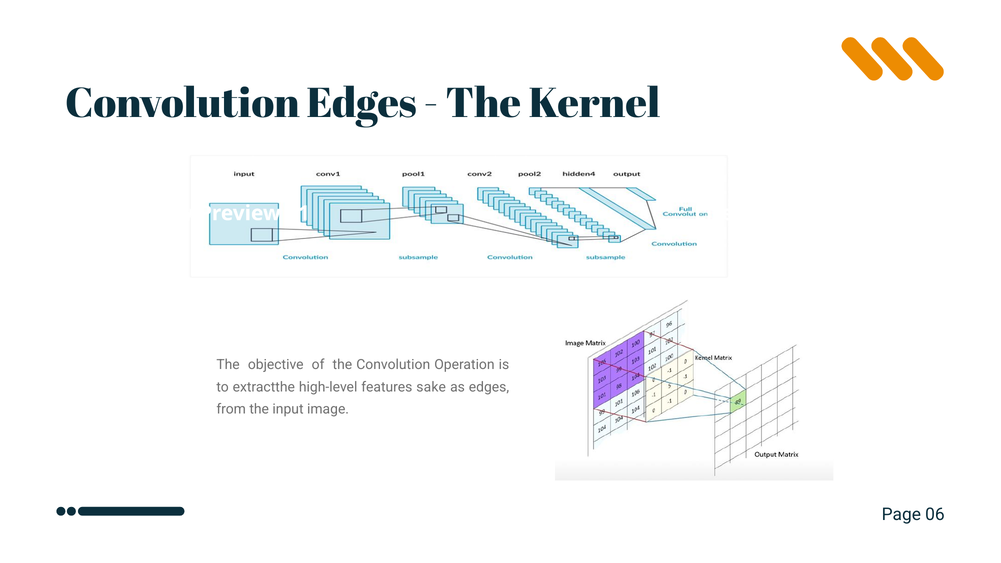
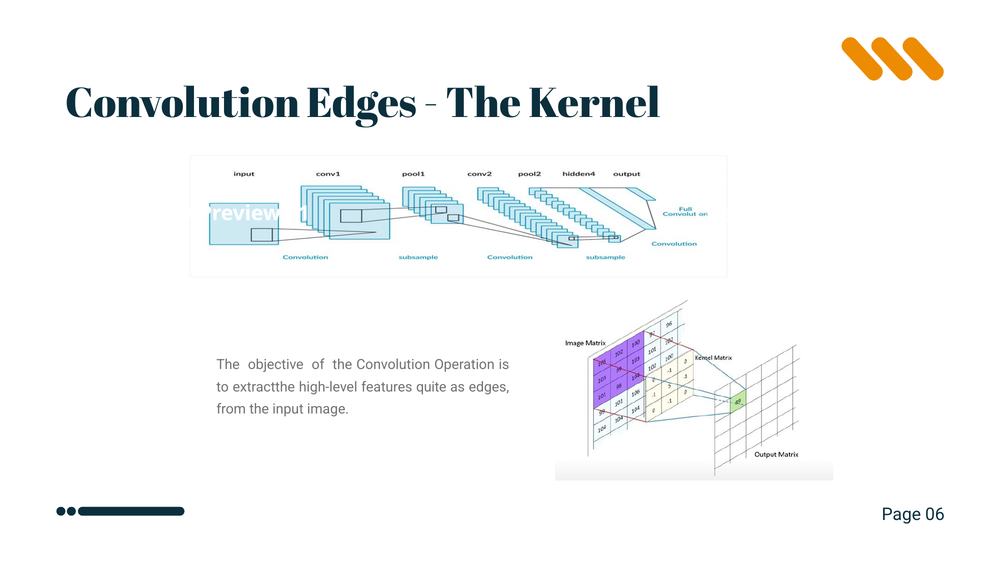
sake: sake -> quite
